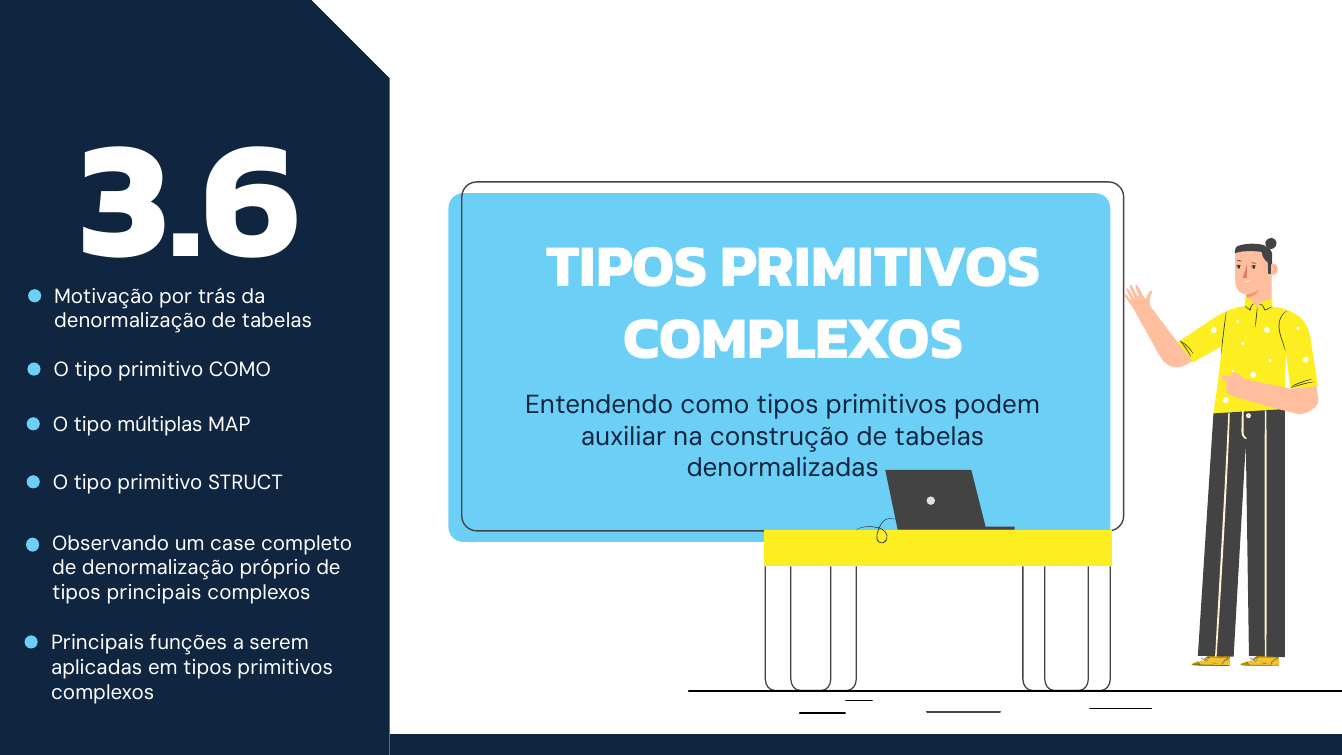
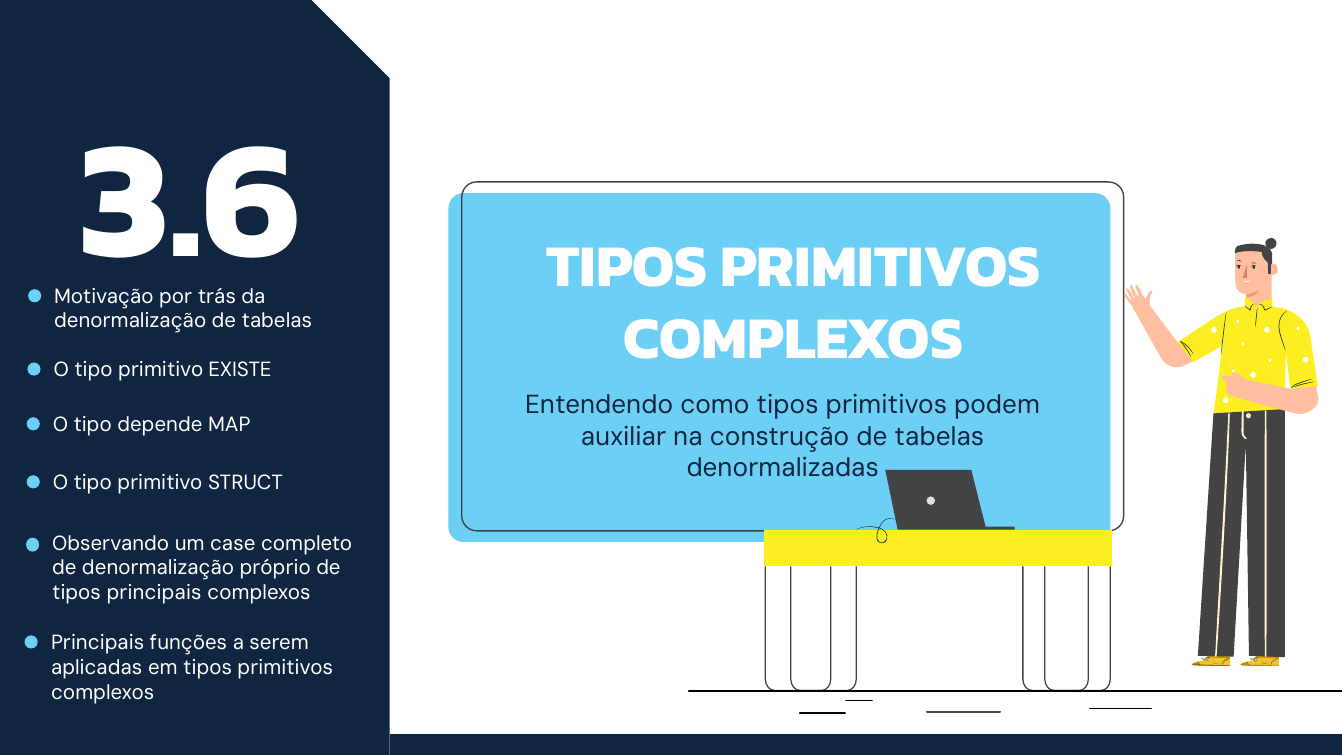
primitivo COMO: COMO -> EXISTE
múltiplas: múltiplas -> depende
